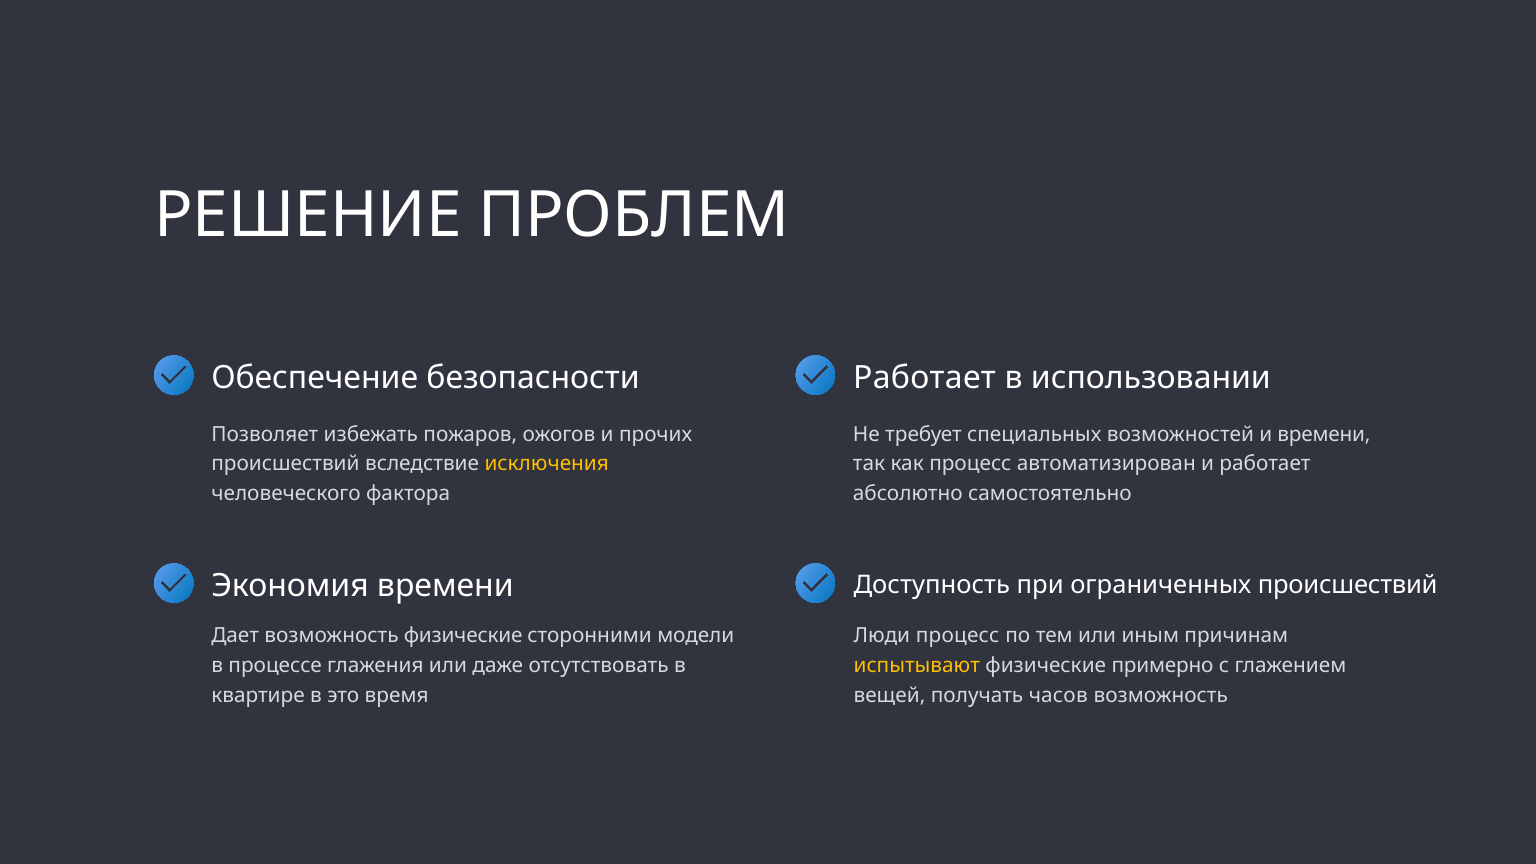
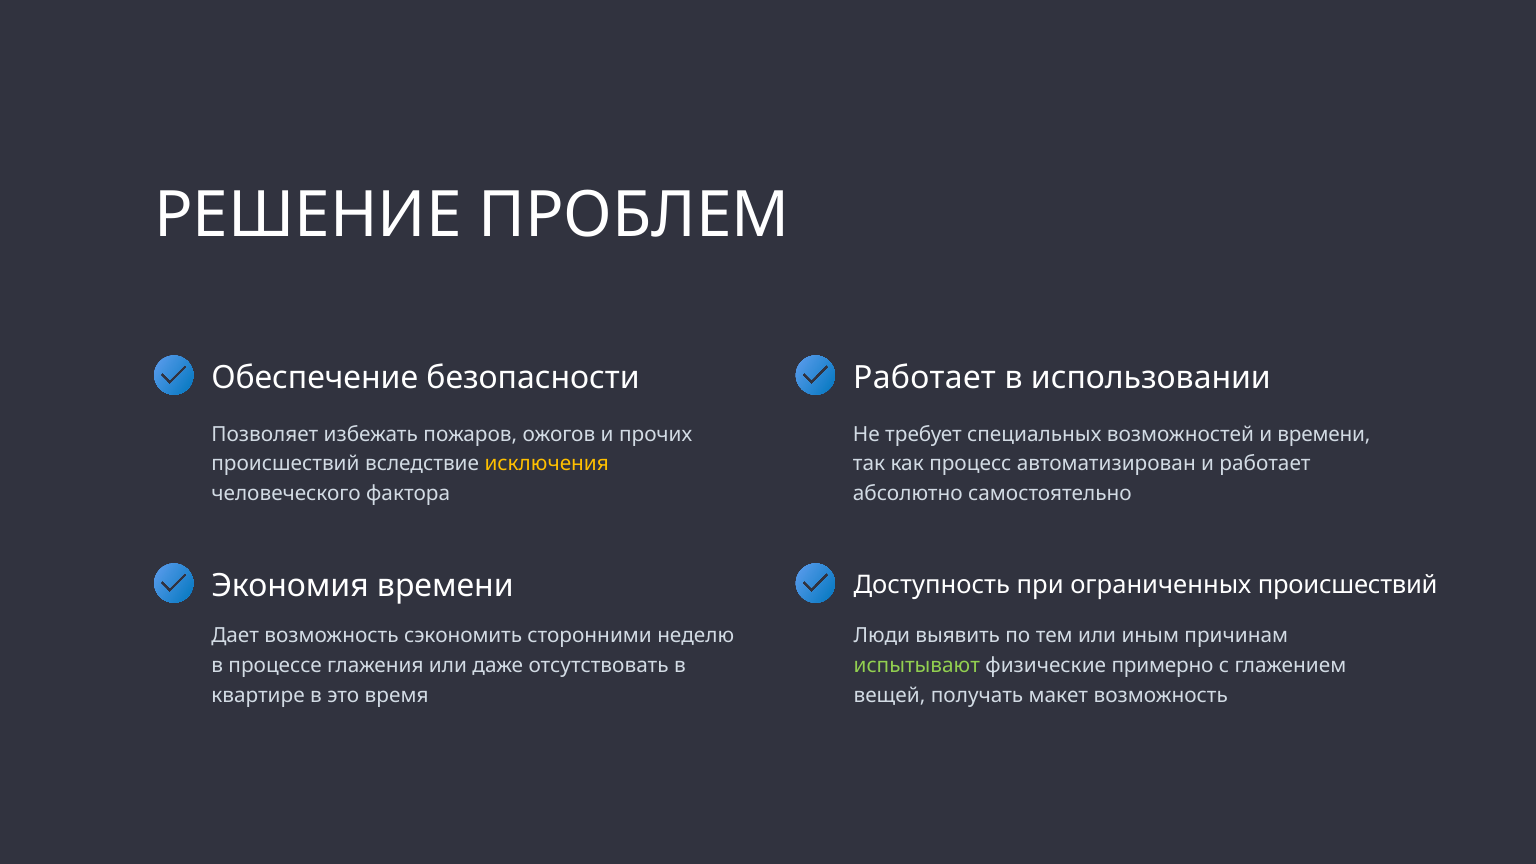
возможность физические: физические -> сэкономить
модели: модели -> неделю
Люди процесс: процесс -> выявить
испытывают colour: yellow -> light green
часов: часов -> макет
